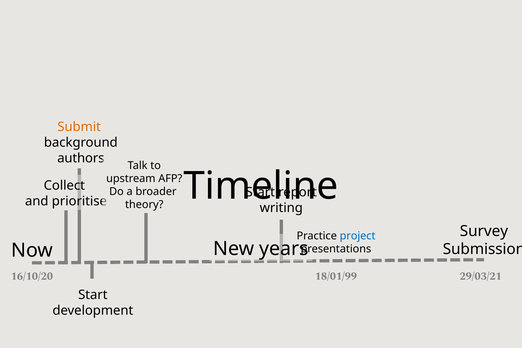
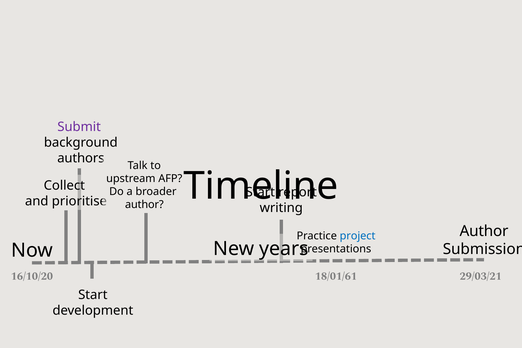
Submit colour: orange -> purple
theory at (144, 205): theory -> author
Survey at (484, 231): Survey -> Author
18/01/99: 18/01/99 -> 18/01/61
